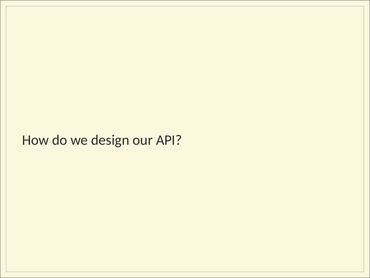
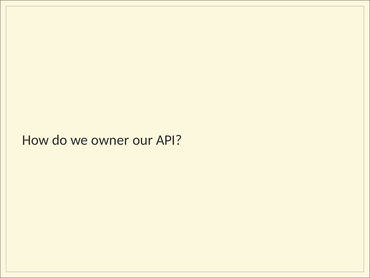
design: design -> owner
